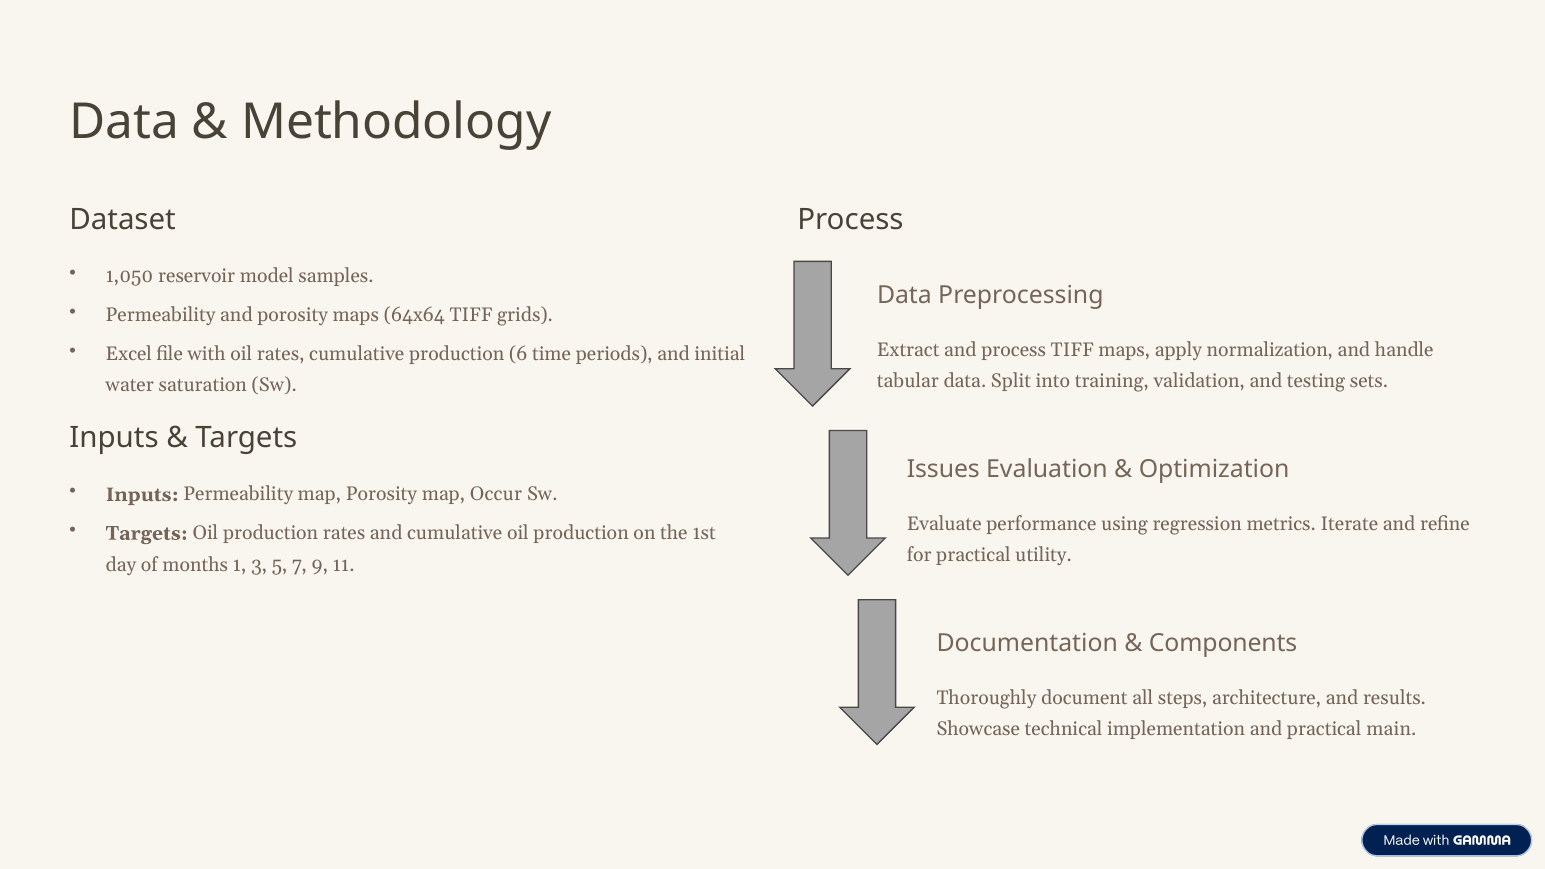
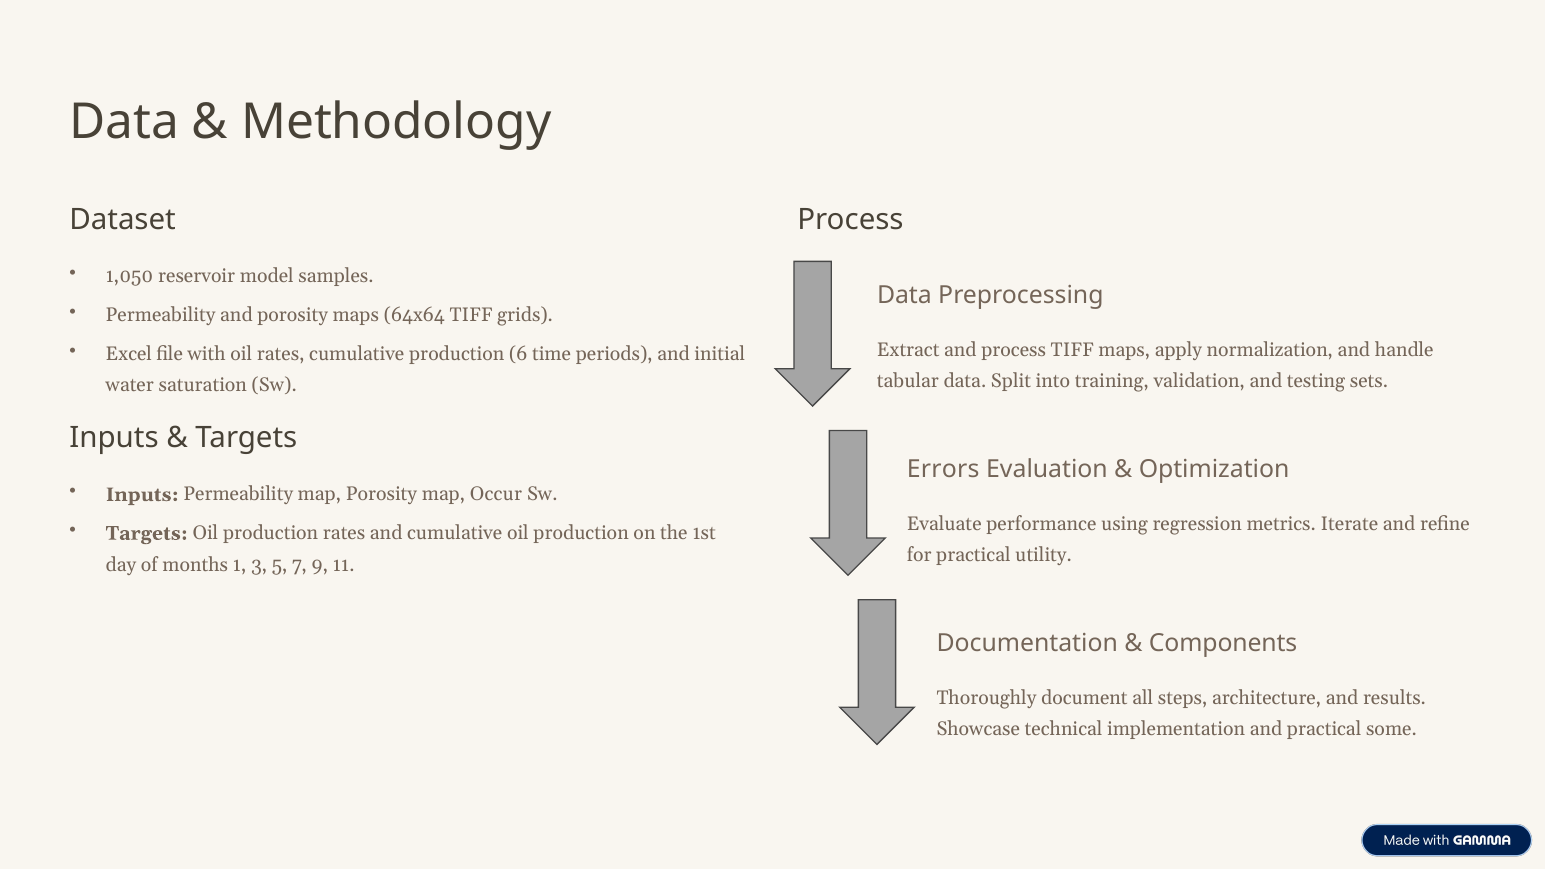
Issues: Issues -> Errors
main: main -> some
